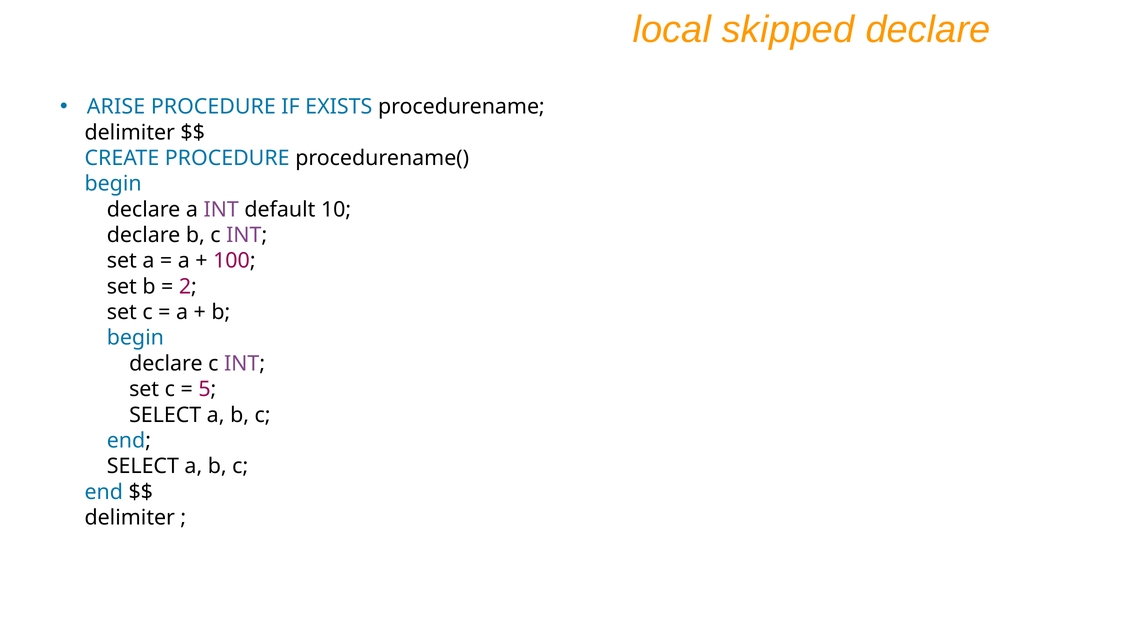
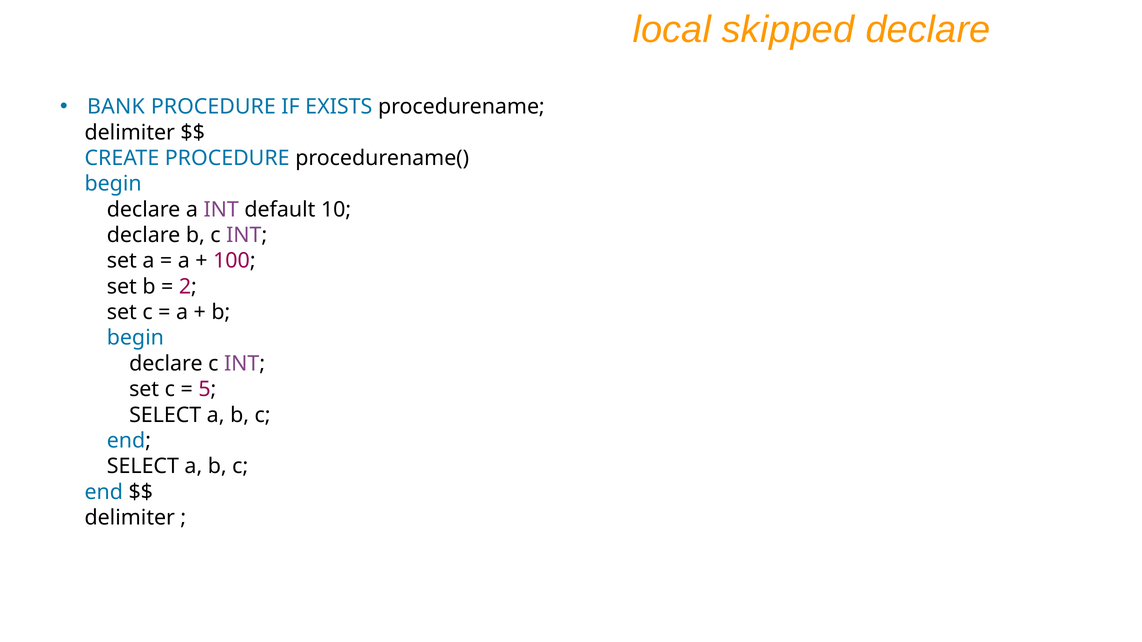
ARISE: ARISE -> BANK
